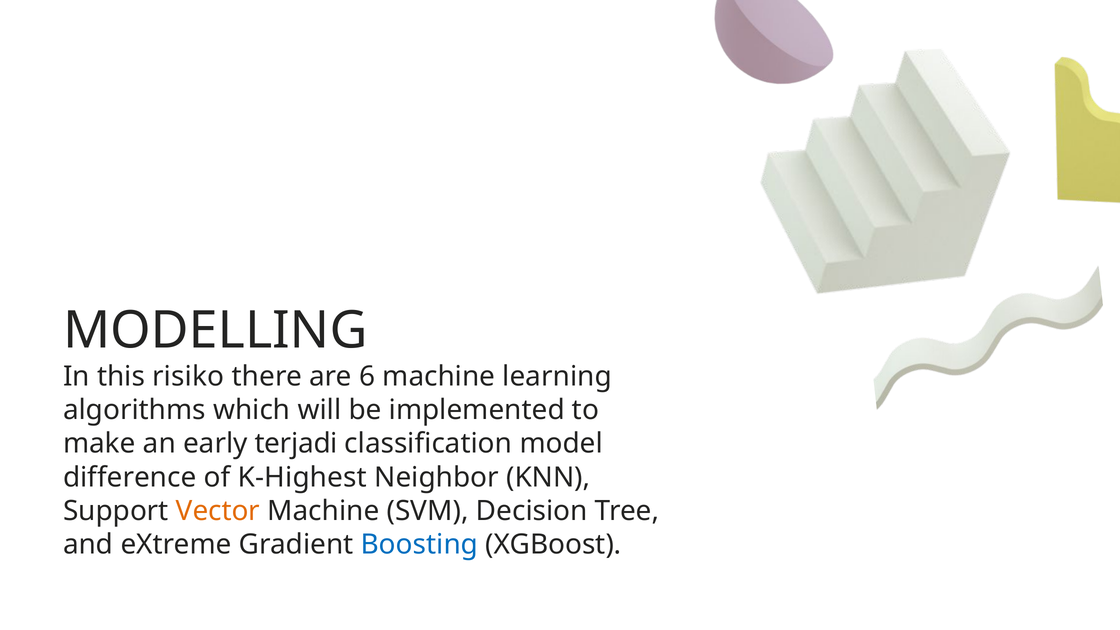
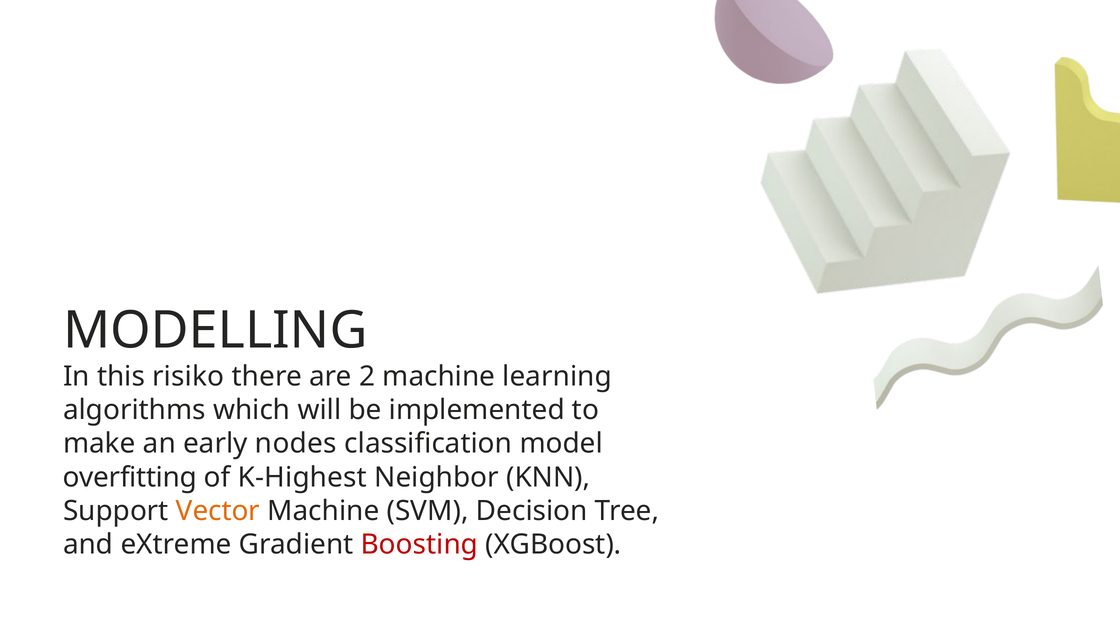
6: 6 -> 2
terjadi: terjadi -> nodes
difference: difference -> overfitting
Boosting colour: blue -> red
